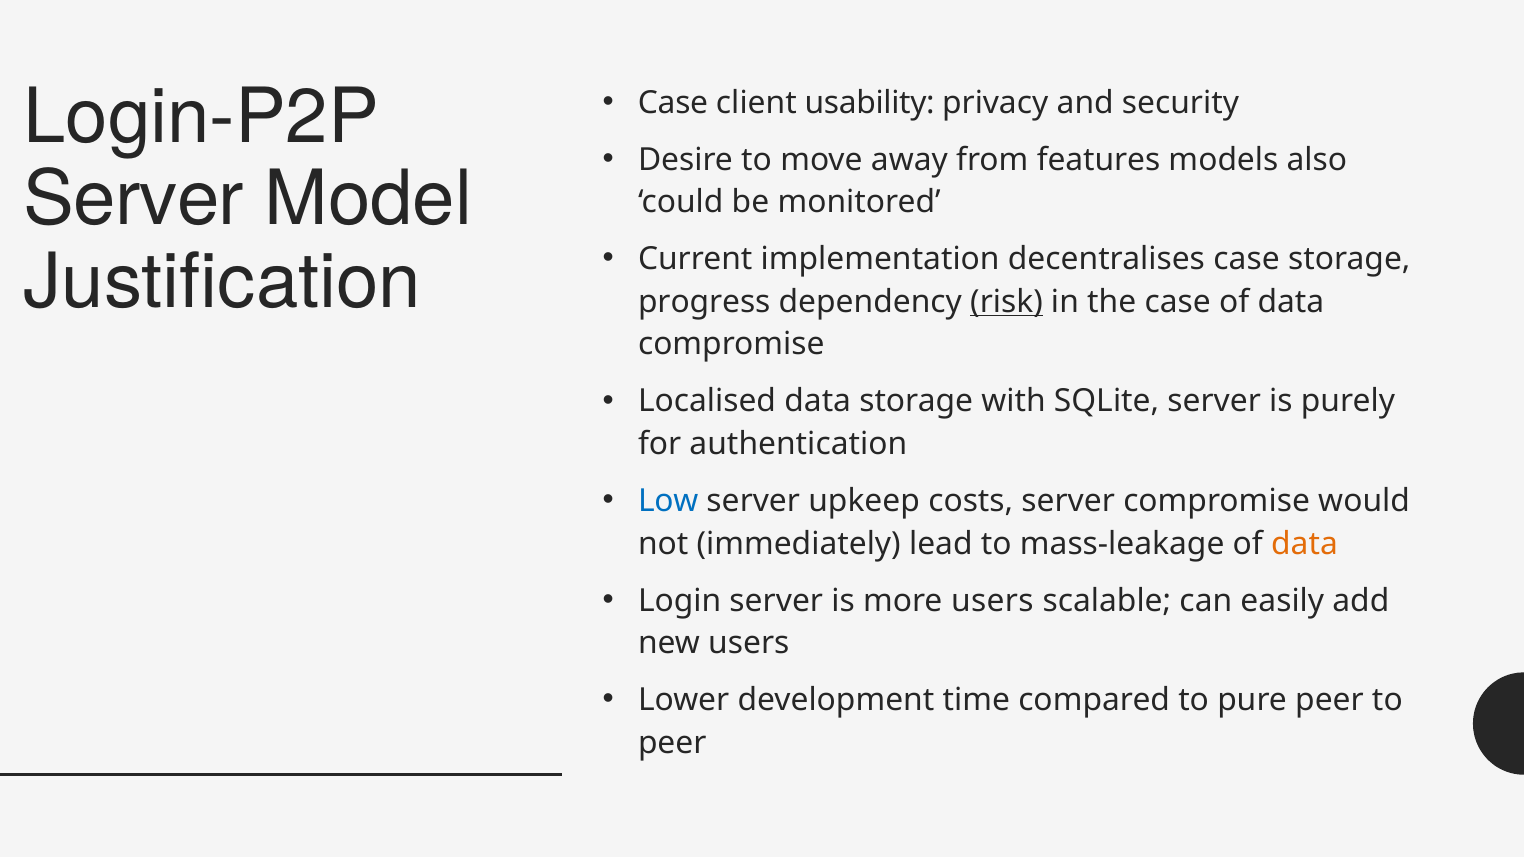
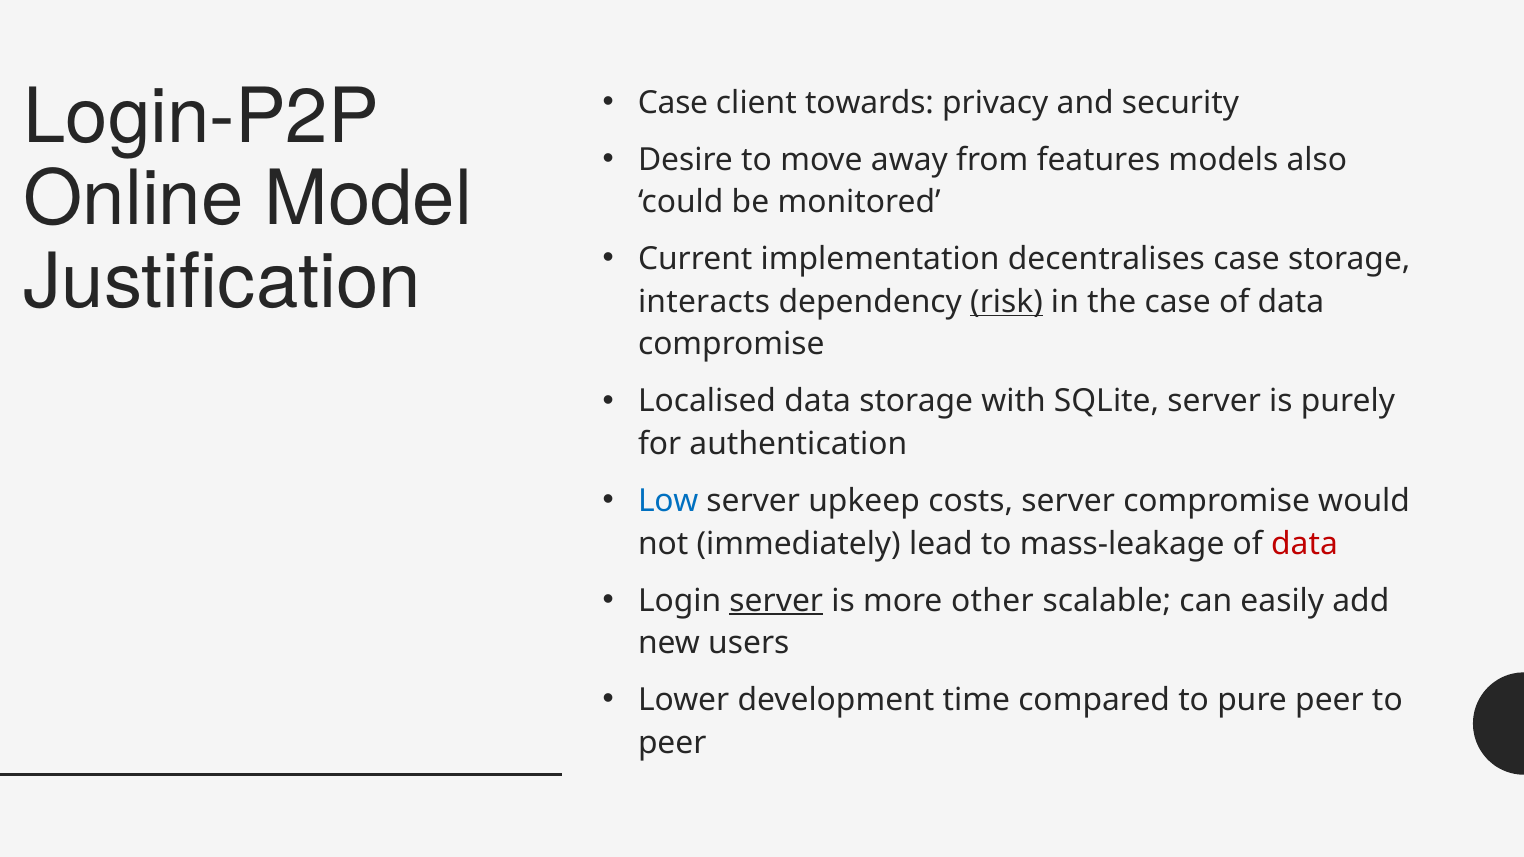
usability: usability -> towards
Server at (134, 200): Server -> Online
progress: progress -> interacts
data at (1305, 544) colour: orange -> red
server at (776, 601) underline: none -> present
more users: users -> other
